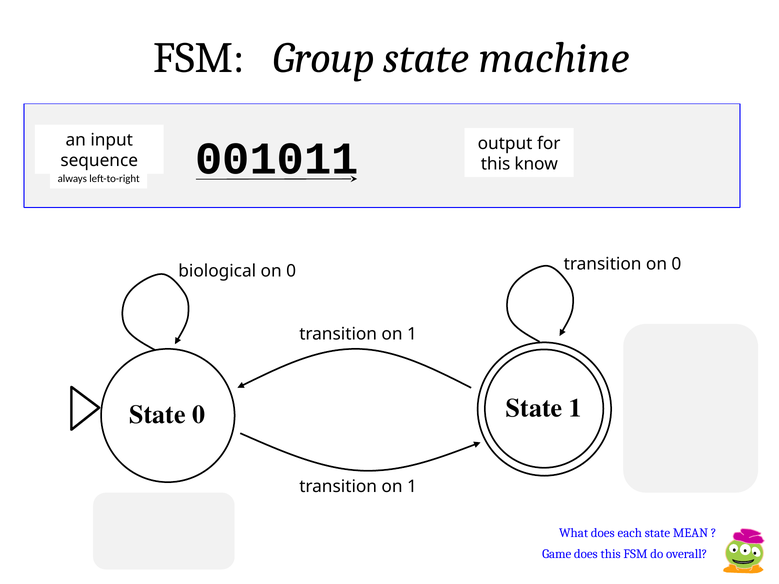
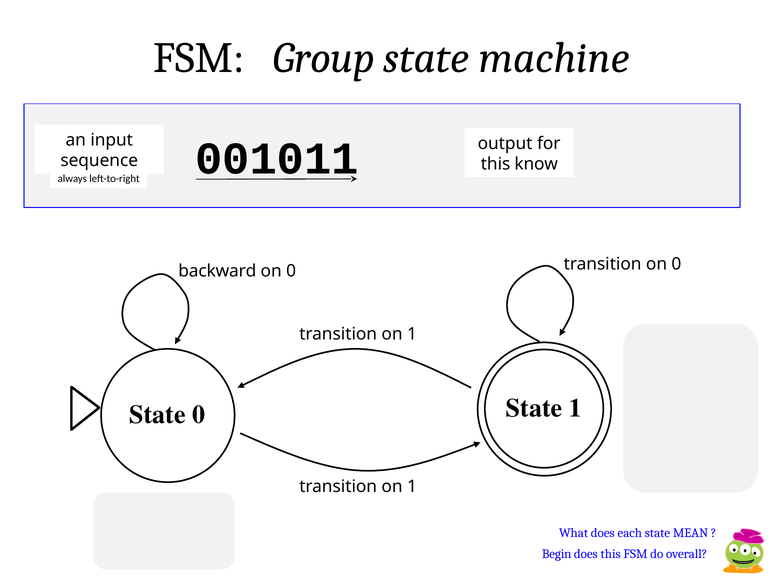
biological: biological -> backward
Game: Game -> Begin
